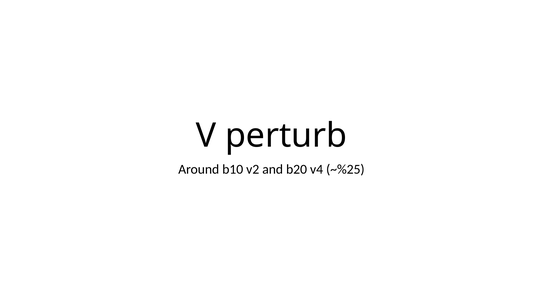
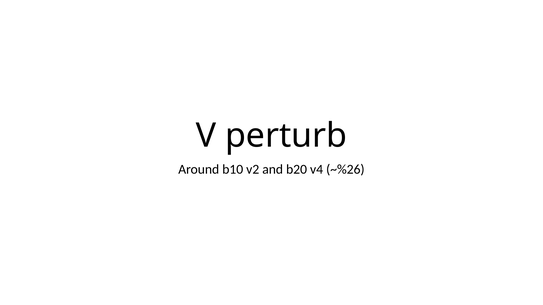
~%25: ~%25 -> ~%26
